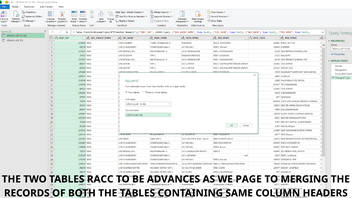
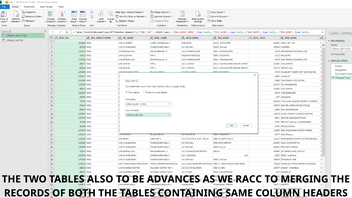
RACC: RACC -> ALSO
PAGE: PAGE -> RACC
